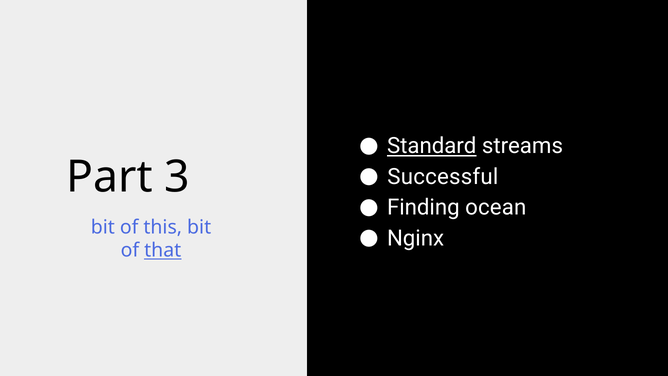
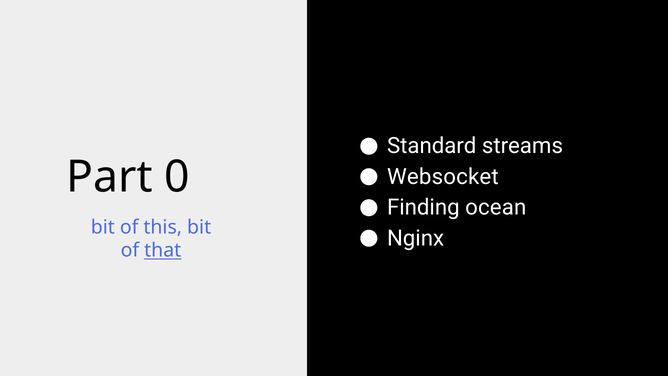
Standard underline: present -> none
3: 3 -> 0
Successful: Successful -> Websocket
